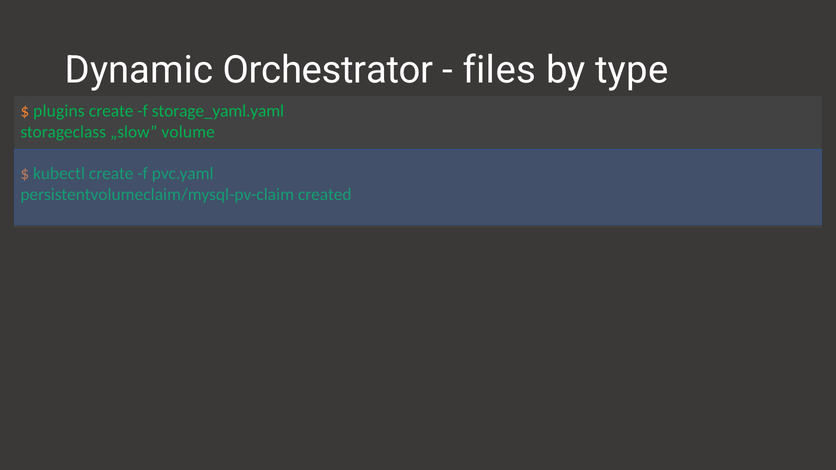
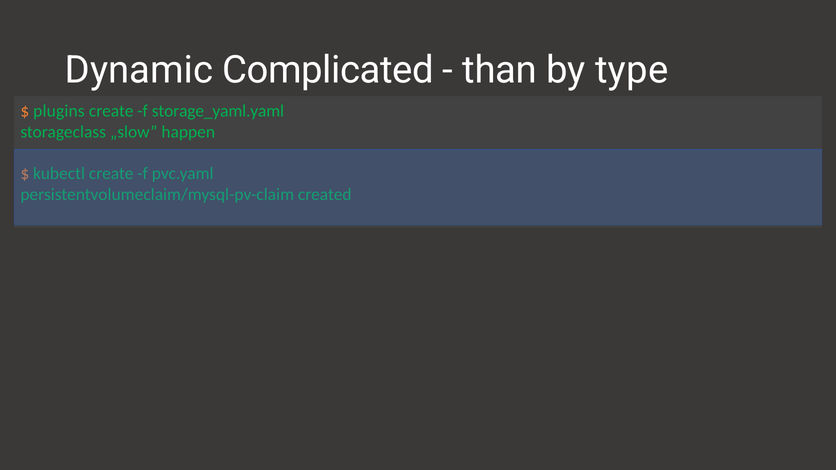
Orchestrator: Orchestrator -> Complicated
files: files -> than
volume: volume -> happen
